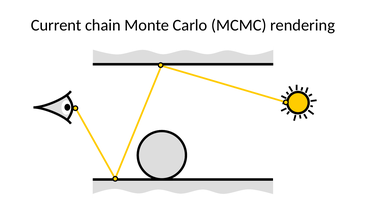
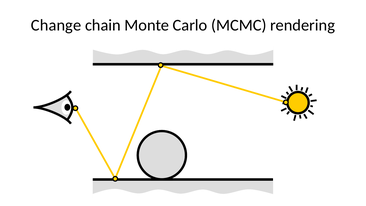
Current: Current -> Change
